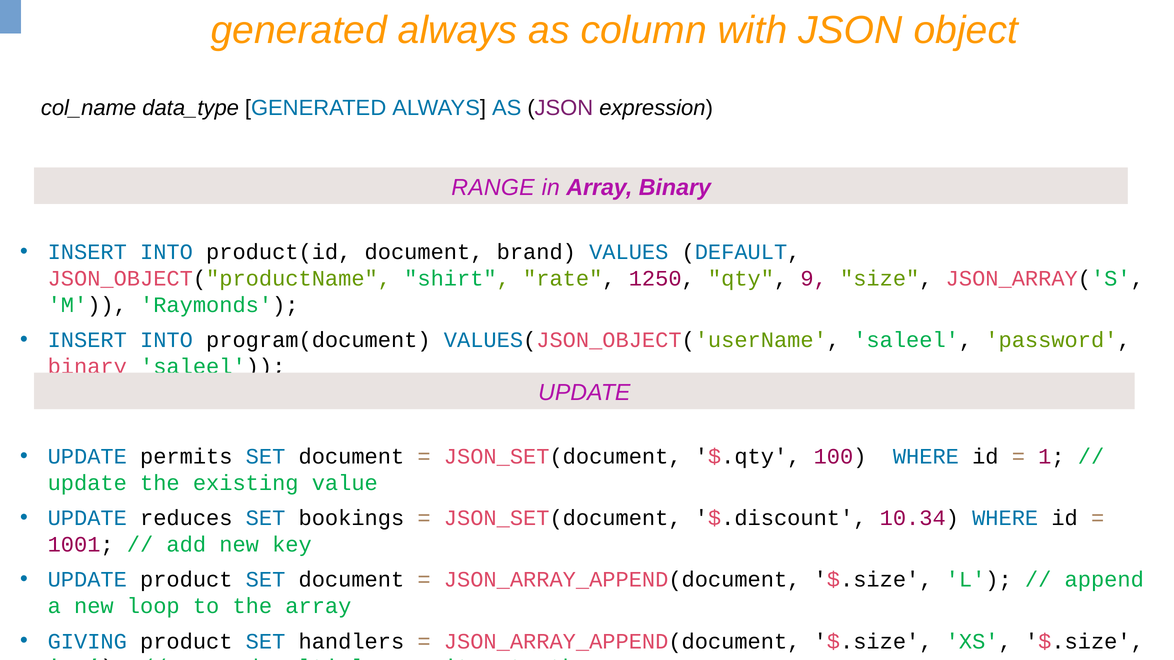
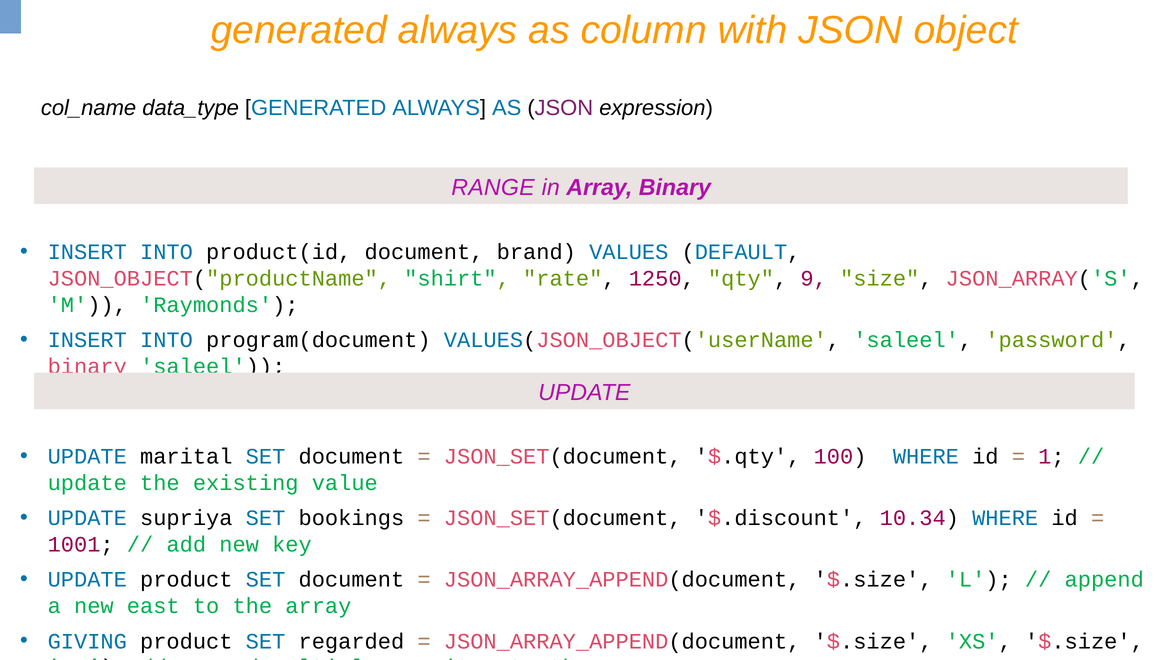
permits: permits -> marital
reduces: reduces -> supriya
loop: loop -> east
handlers: handlers -> regarded
